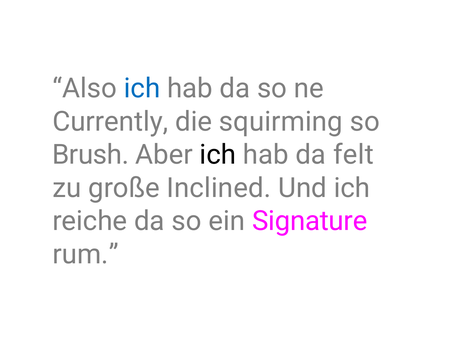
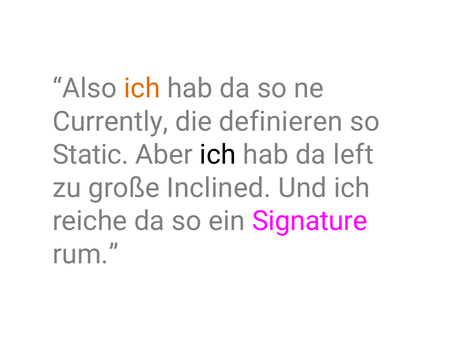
ich at (142, 88) colour: blue -> orange
squirming: squirming -> definieren
Brush: Brush -> Static
felt: felt -> left
